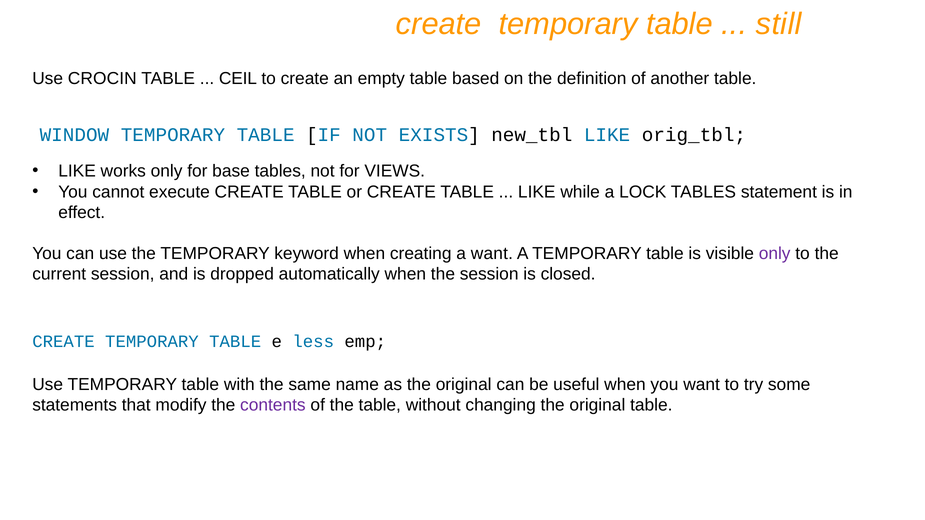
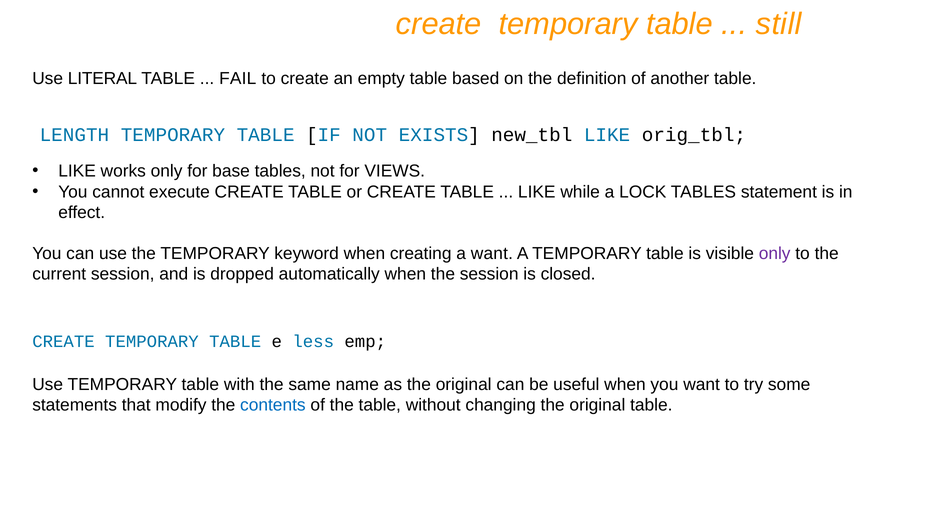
CROCIN: CROCIN -> LITERAL
CEIL: CEIL -> FAIL
WINDOW: WINDOW -> LENGTH
contents colour: purple -> blue
